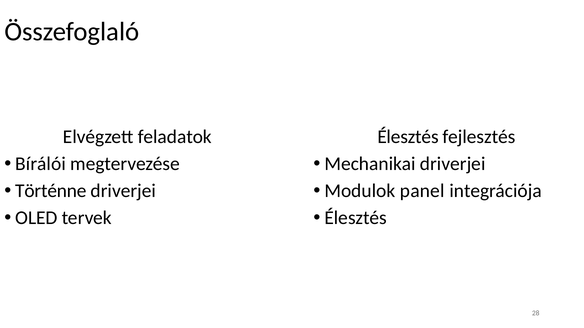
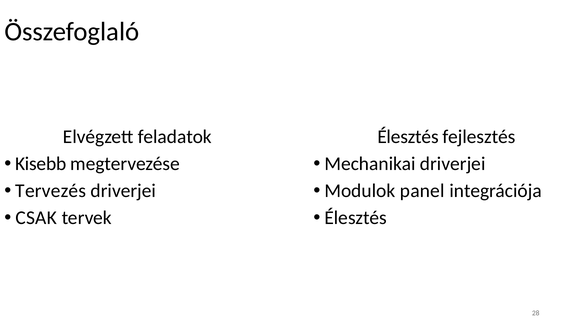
Bírálói: Bírálói -> Kisebb
Történne: Történne -> Tervezés
OLED: OLED -> CSAK
